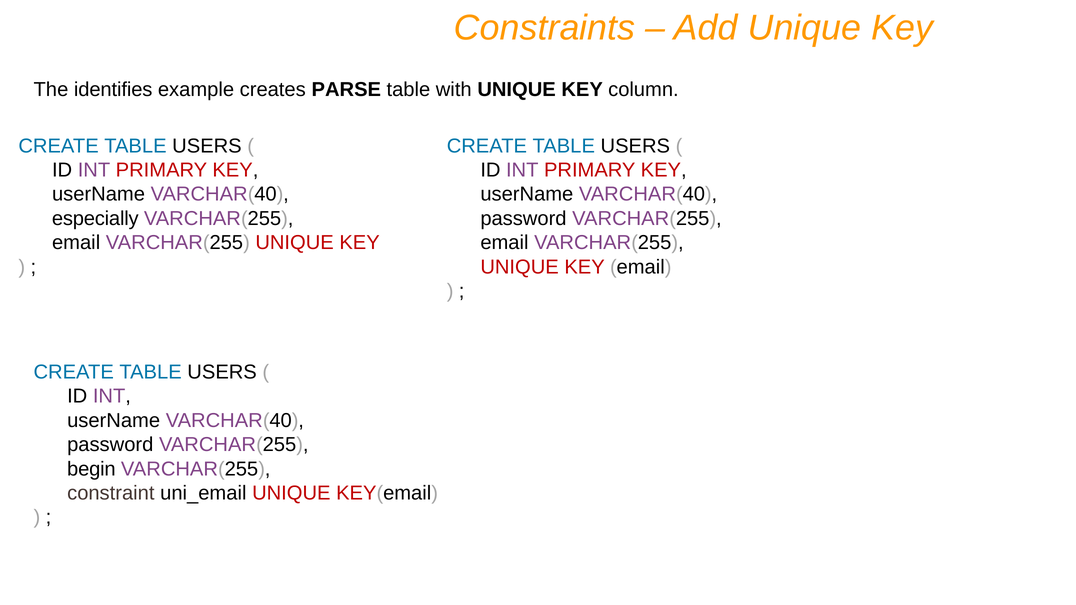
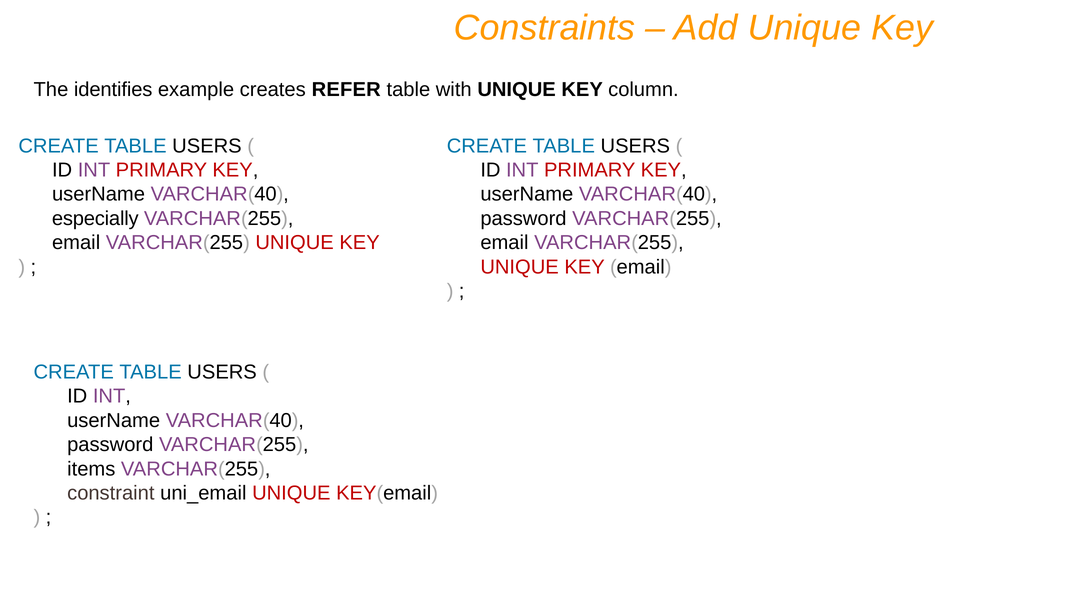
PARSE: PARSE -> REFER
begin: begin -> items
